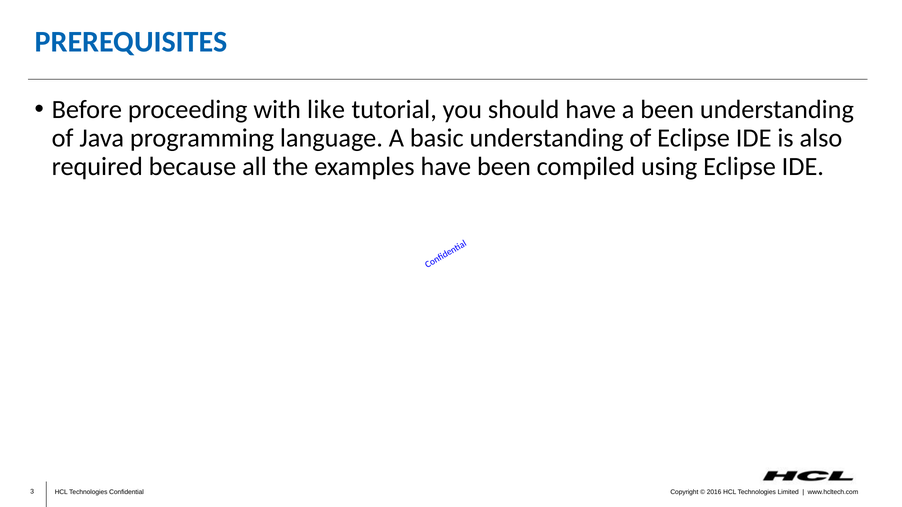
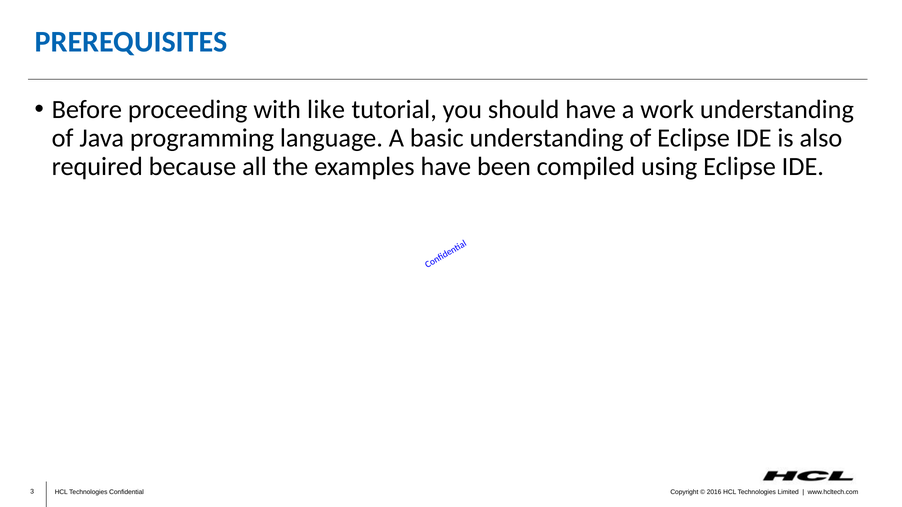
a been: been -> work
